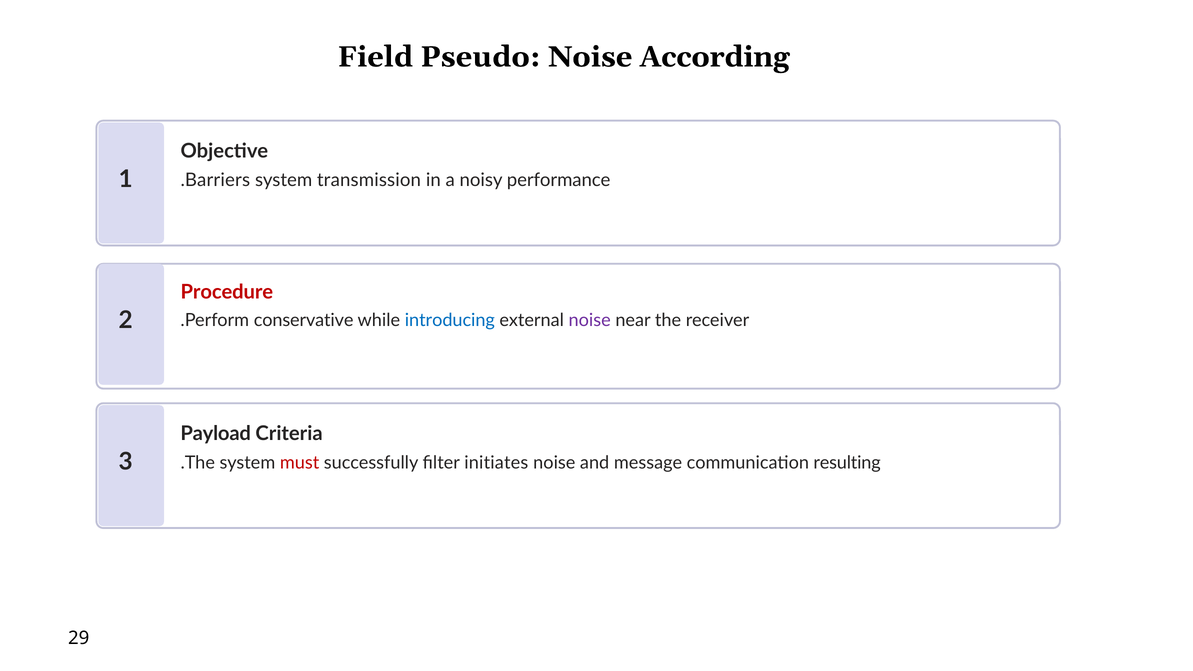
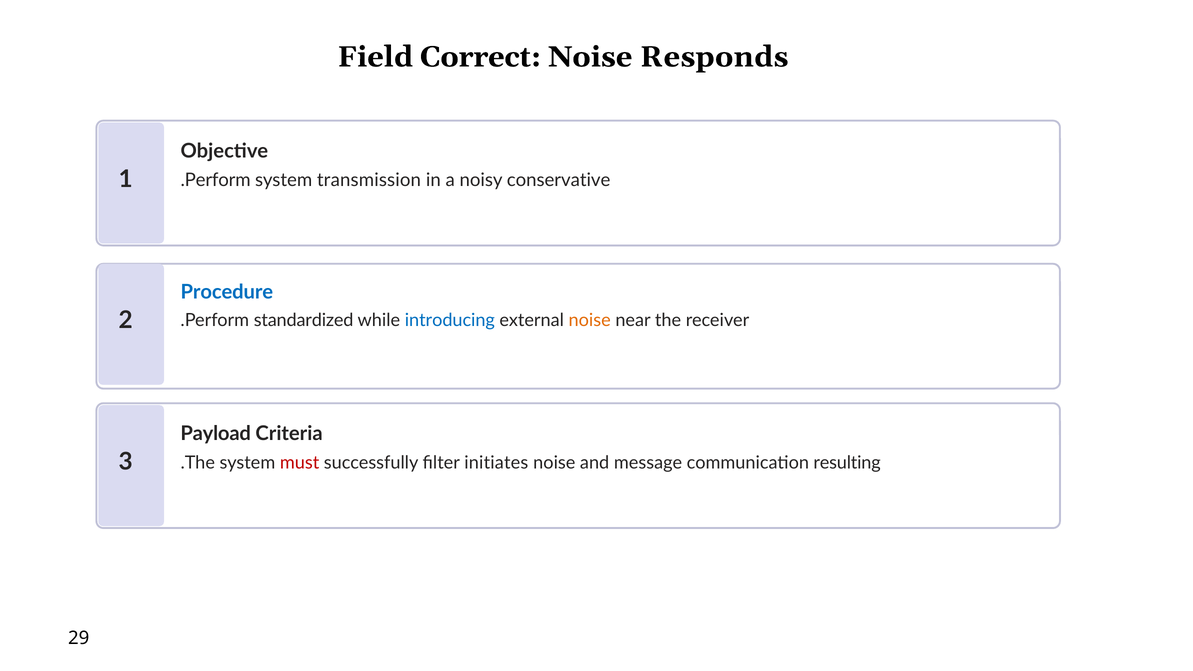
Pseudo: Pseudo -> Correct
According: According -> Responds
Barriers at (218, 180): Barriers -> Perform
performance: performance -> conservative
Procedure colour: red -> blue
conservative: conservative -> standardized
noise at (590, 320) colour: purple -> orange
